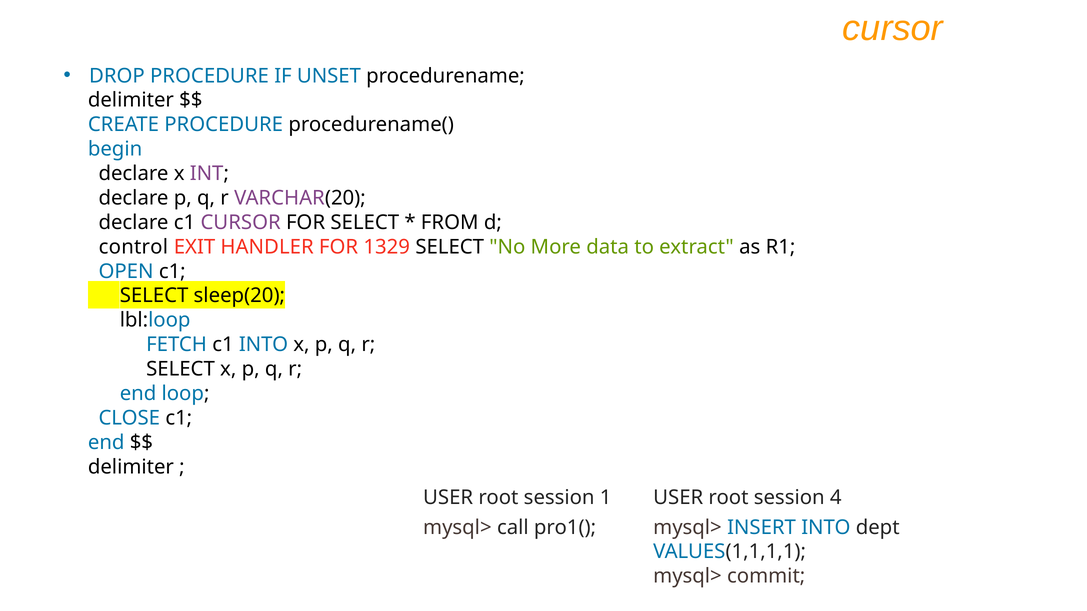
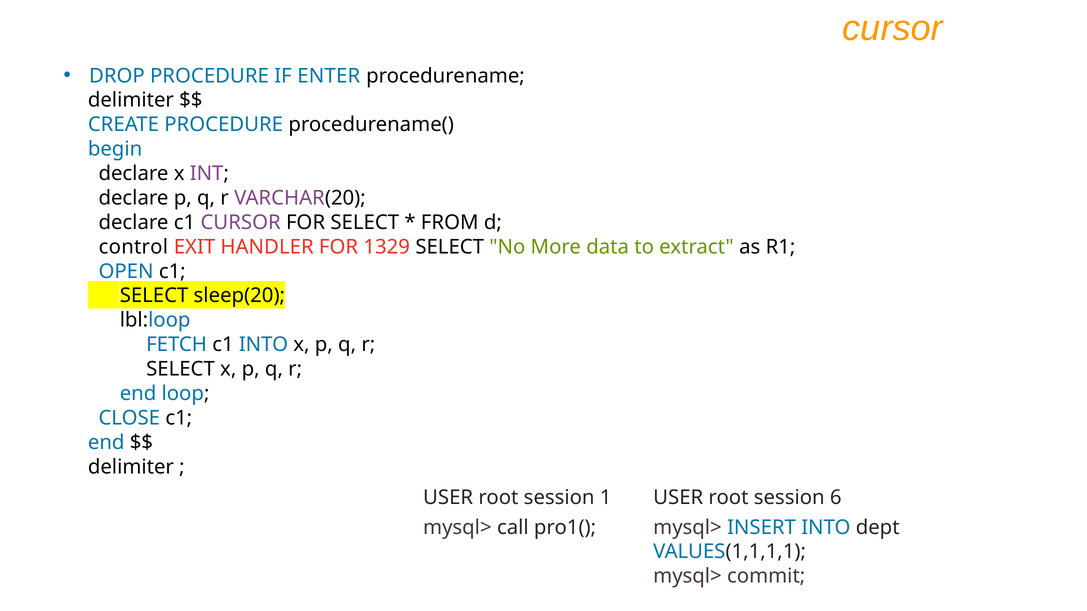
UNSET: UNSET -> ENTER
4: 4 -> 6
